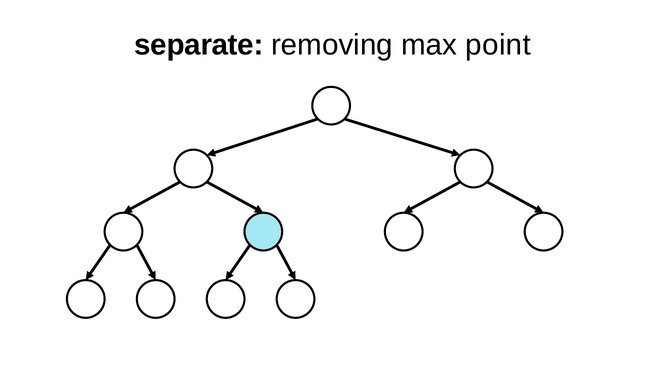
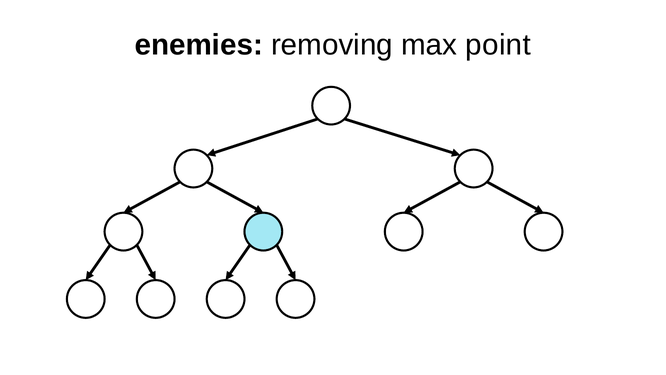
separate: separate -> enemies
